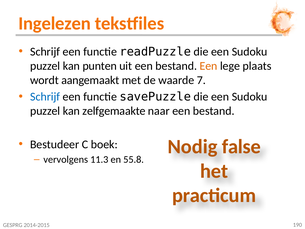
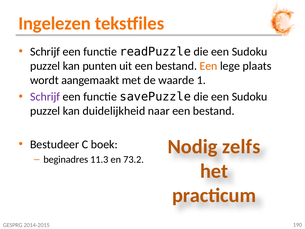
7: 7 -> 1
Schrijf at (45, 97) colour: blue -> purple
zelfgemaakte: zelfgemaakte -> duidelijkheid
false: false -> zelfs
vervolgens: vervolgens -> beginadres
55.8: 55.8 -> 73.2
